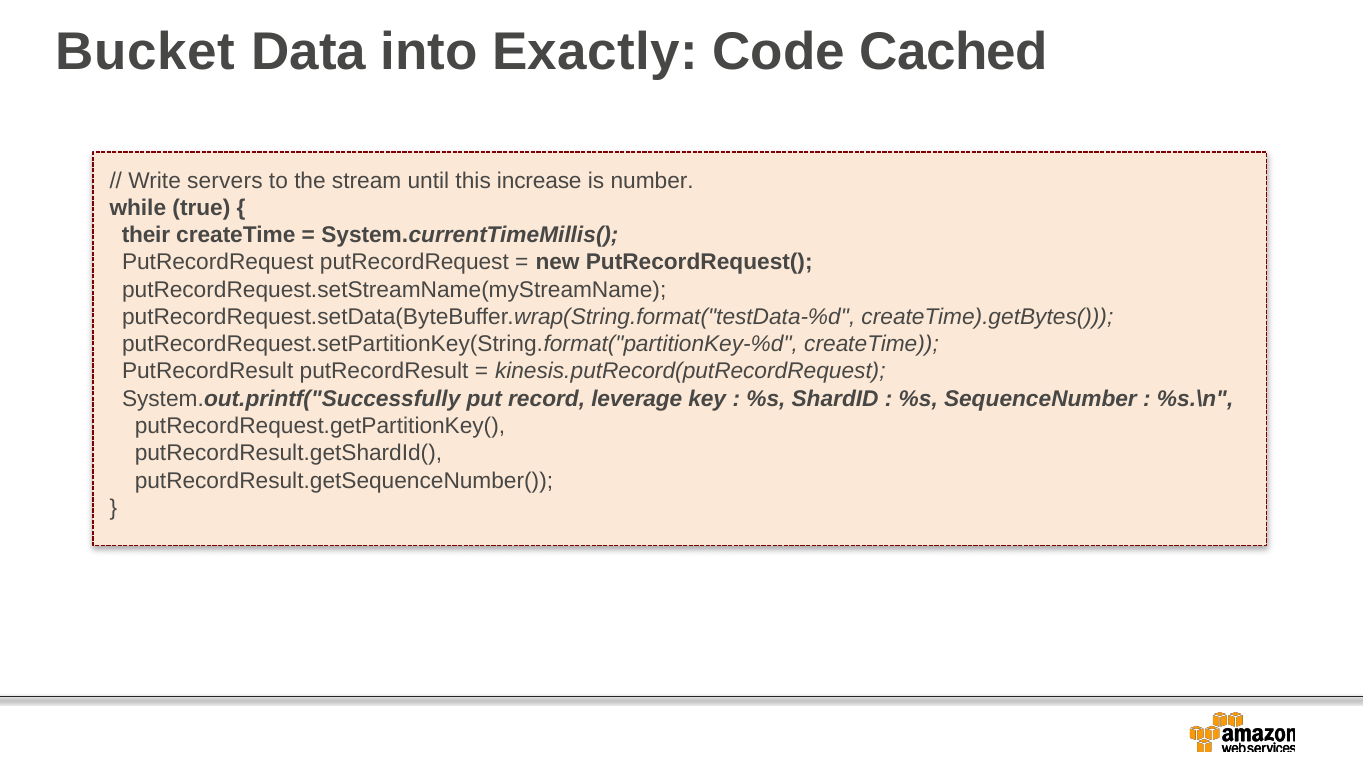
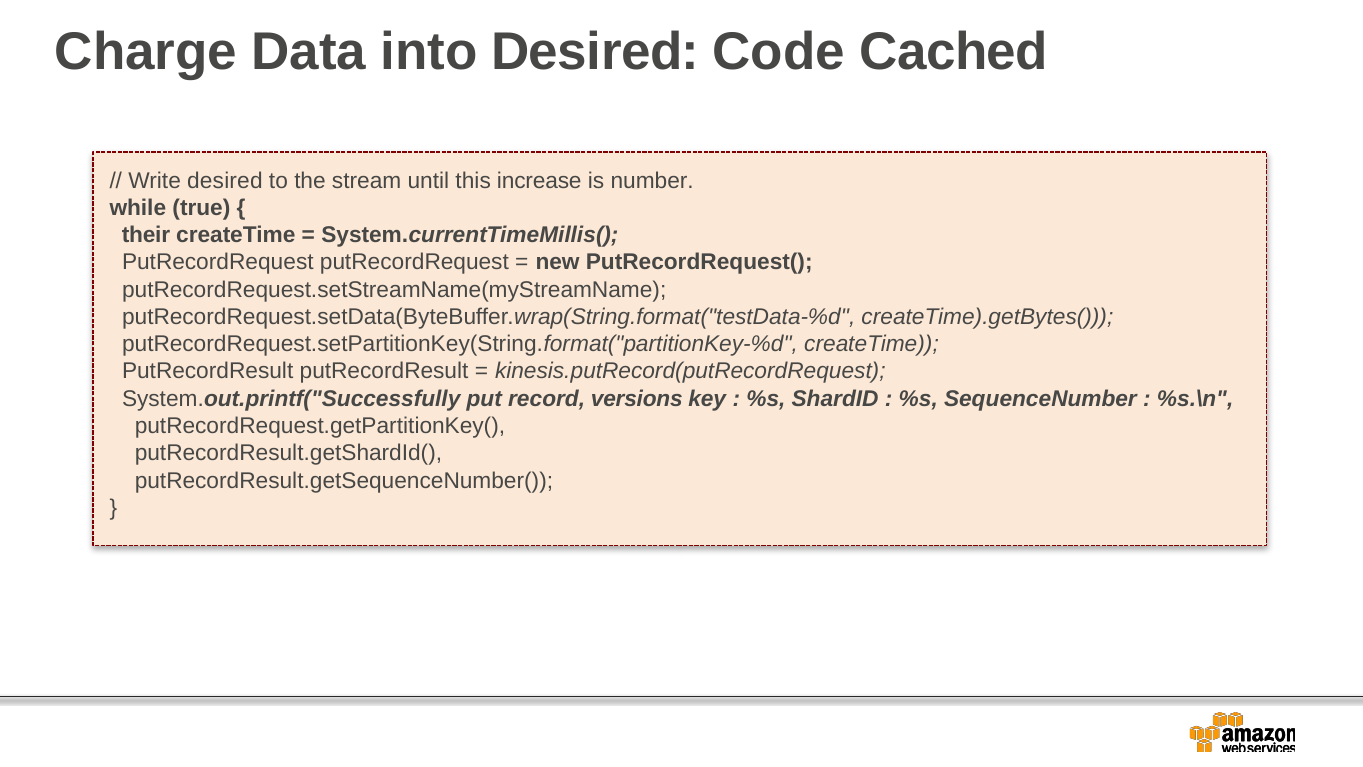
Bucket: Bucket -> Charge
into Exactly: Exactly -> Desired
Write servers: servers -> desired
leverage: leverage -> versions
